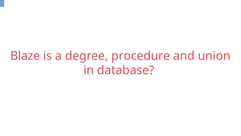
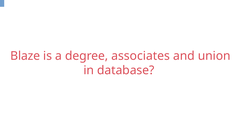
procedure: procedure -> associates
